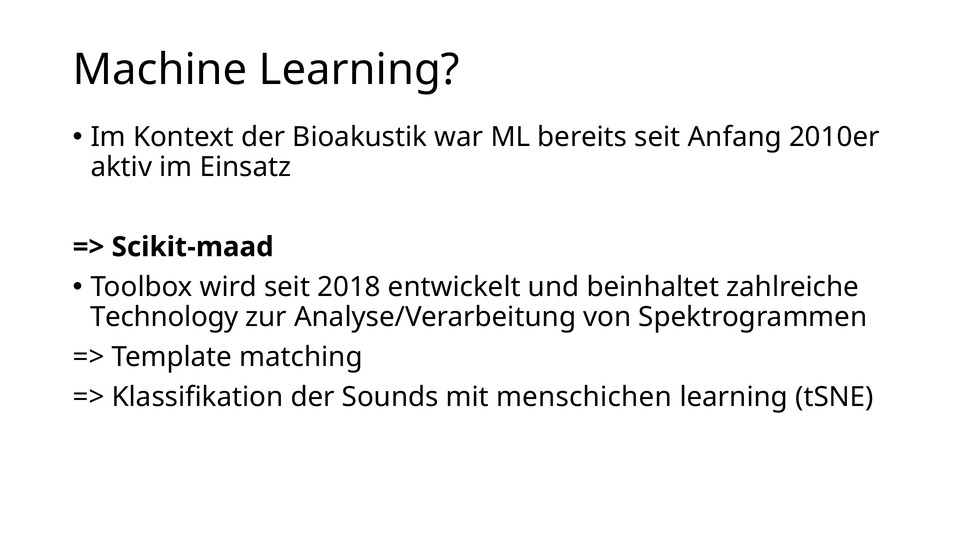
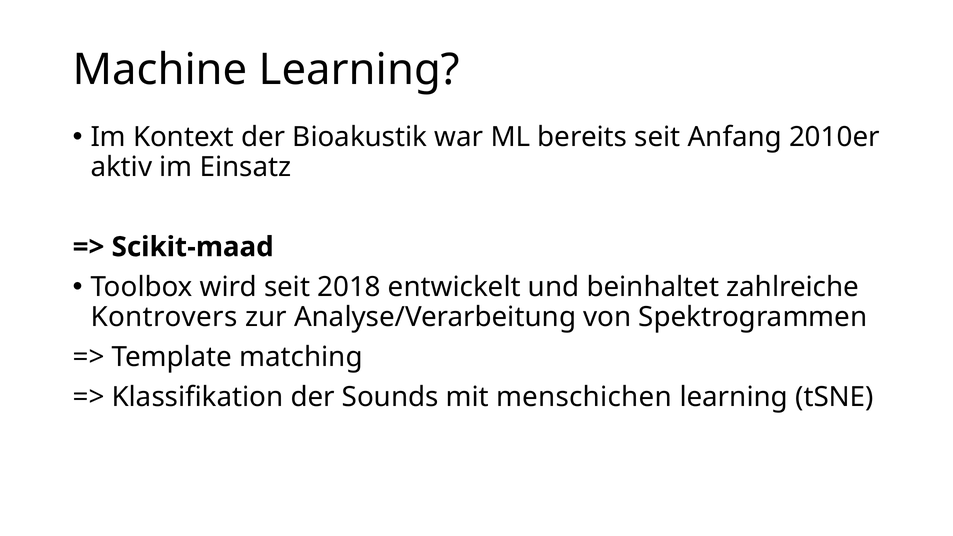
Technology: Technology -> Kontrovers
